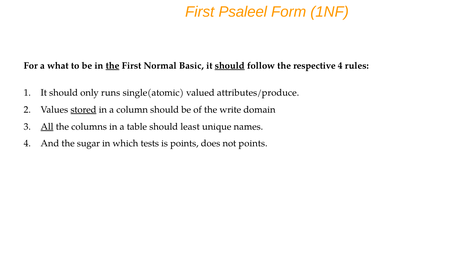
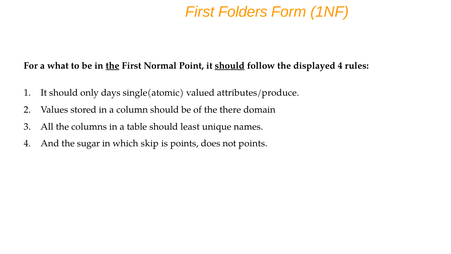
Psaleel: Psaleel -> Folders
Basic: Basic -> Point
respective: respective -> displayed
runs: runs -> days
stored underline: present -> none
write: write -> there
All underline: present -> none
tests: tests -> skip
